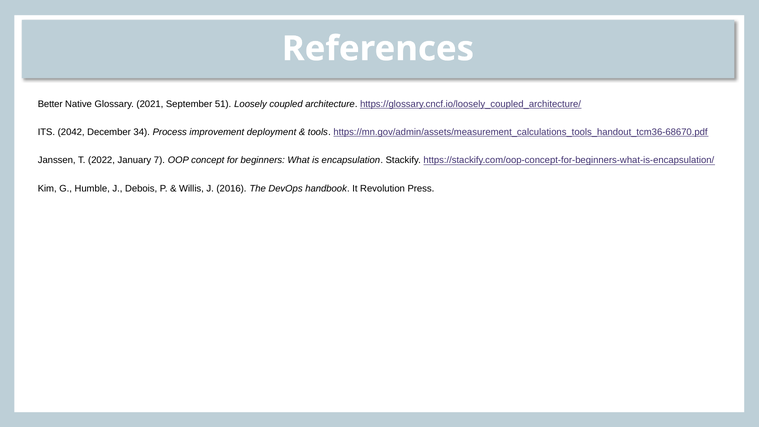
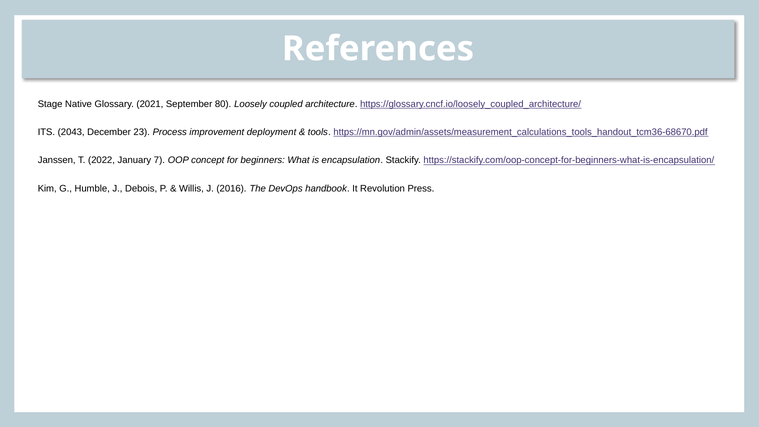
Better: Better -> Stage
51: 51 -> 80
2042: 2042 -> 2043
34: 34 -> 23
